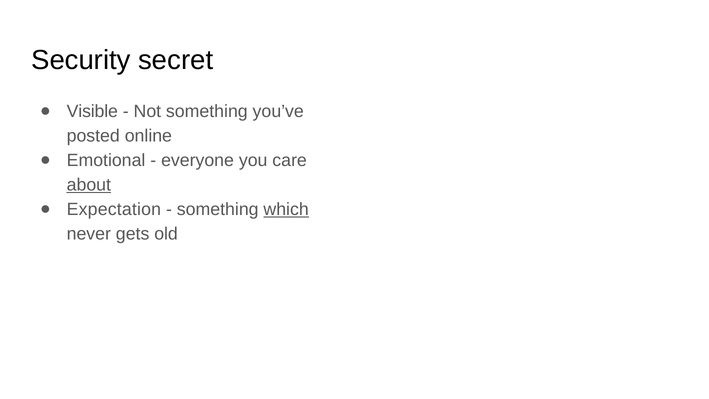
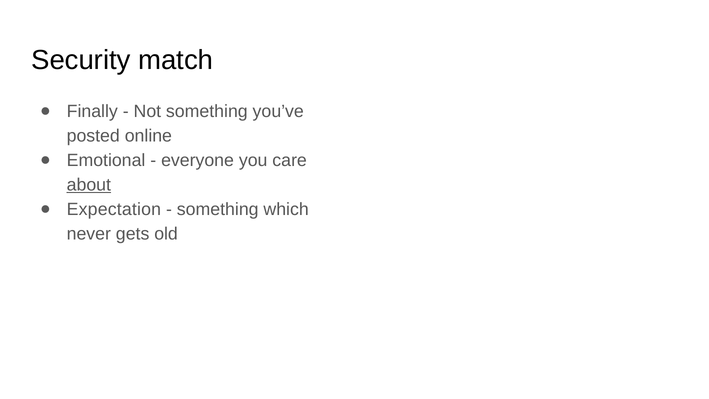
secret: secret -> match
Visible: Visible -> Finally
which underline: present -> none
